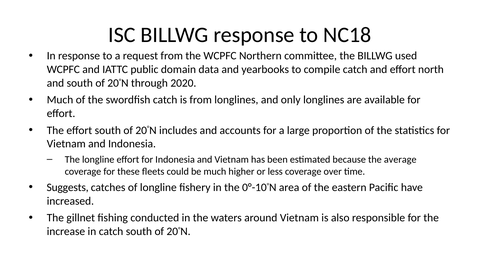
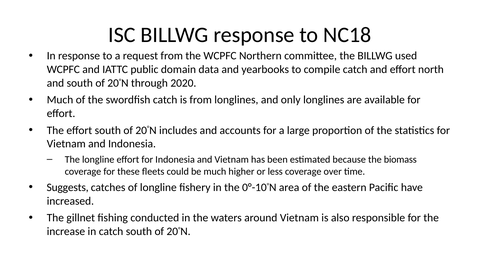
average: average -> biomass
